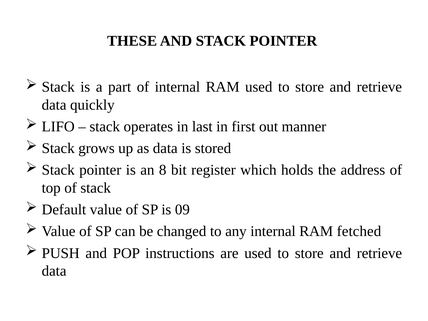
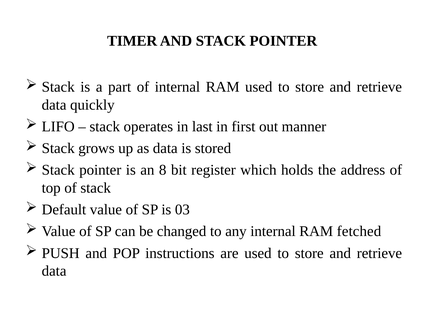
THESE: THESE -> TIMER
09: 09 -> 03
